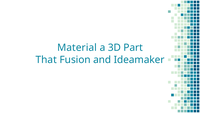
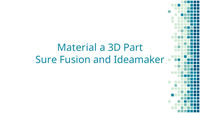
That: That -> Sure
